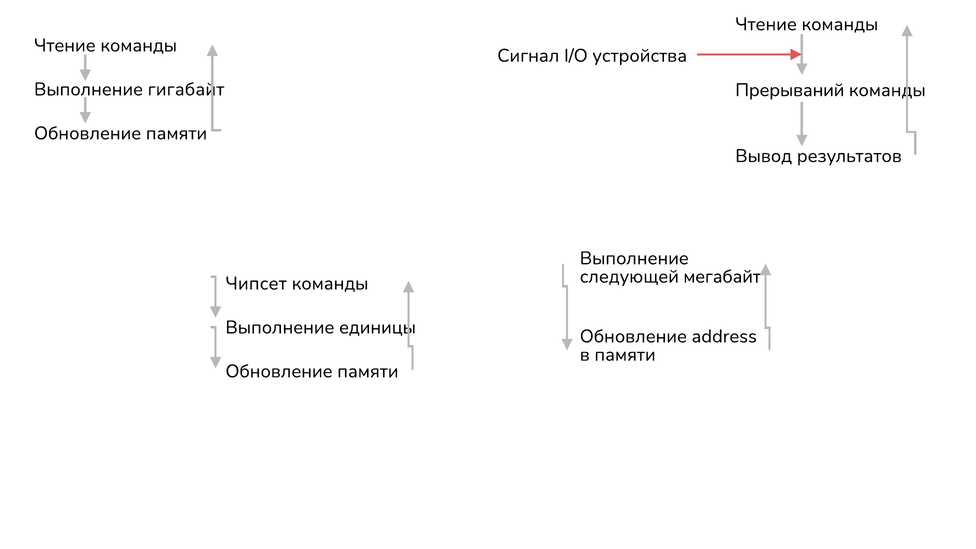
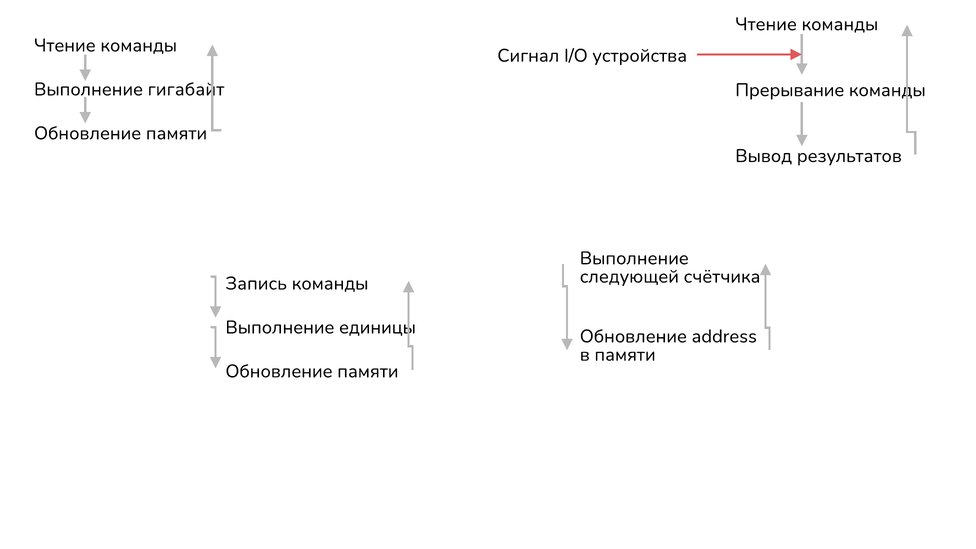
Прерываний: Прерываний -> Прерывание
мегабайт: мегабайт -> счётчика
Чипсет: Чипсет -> Запись
